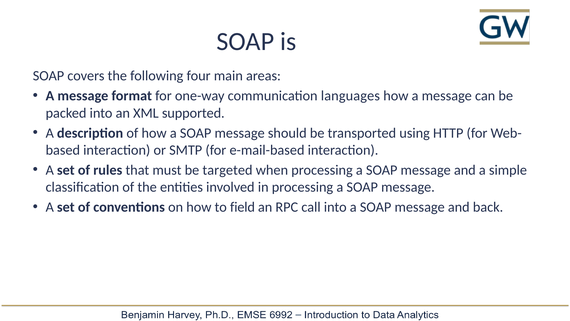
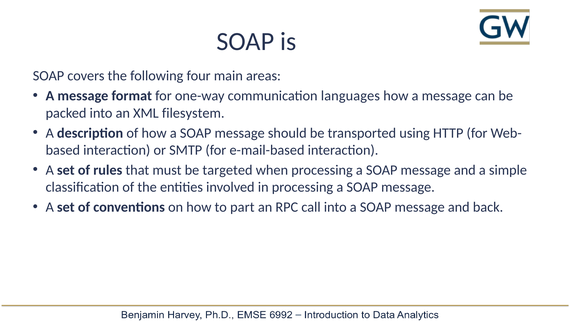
supported: supported -> filesystem
field: field -> part
